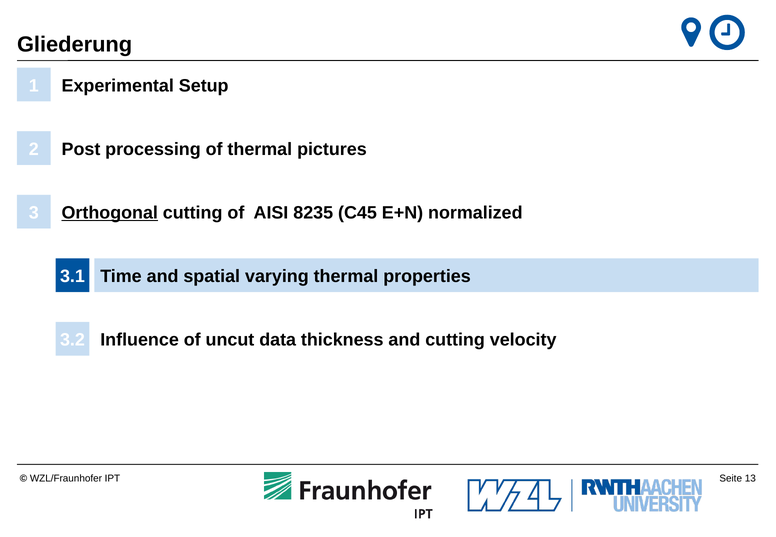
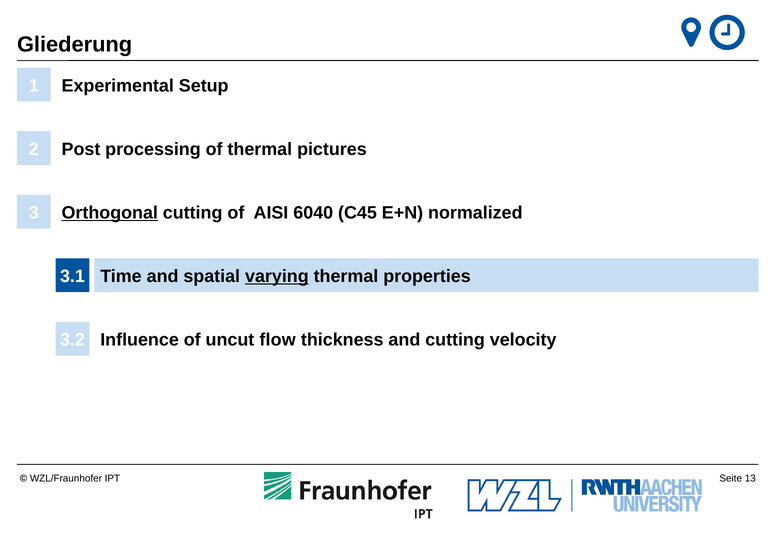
8235: 8235 -> 6040
varying underline: none -> present
data: data -> flow
